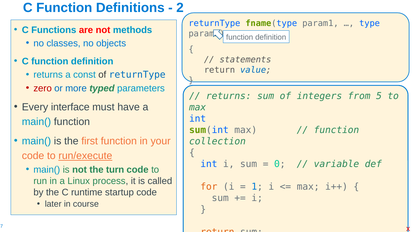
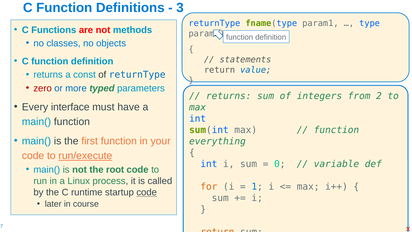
2: 2 -> 3
5: 5 -> 2
collection: collection -> everything
turn: turn -> root
code at (147, 192) underline: none -> present
